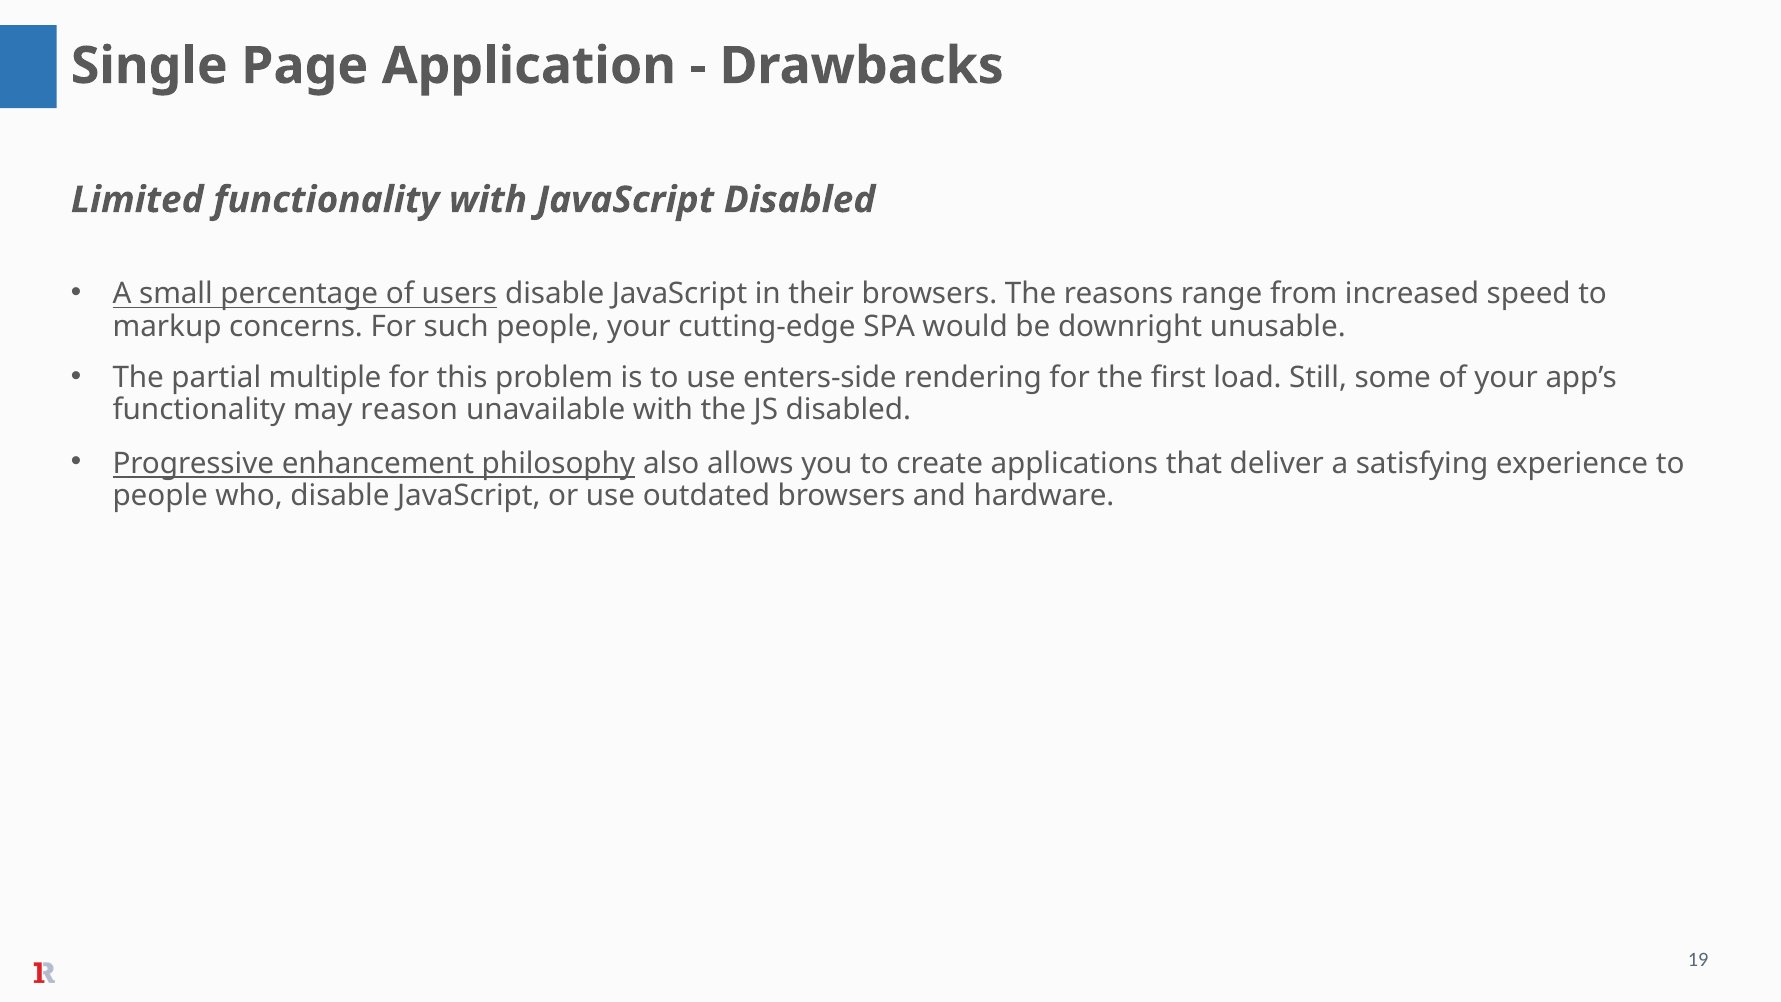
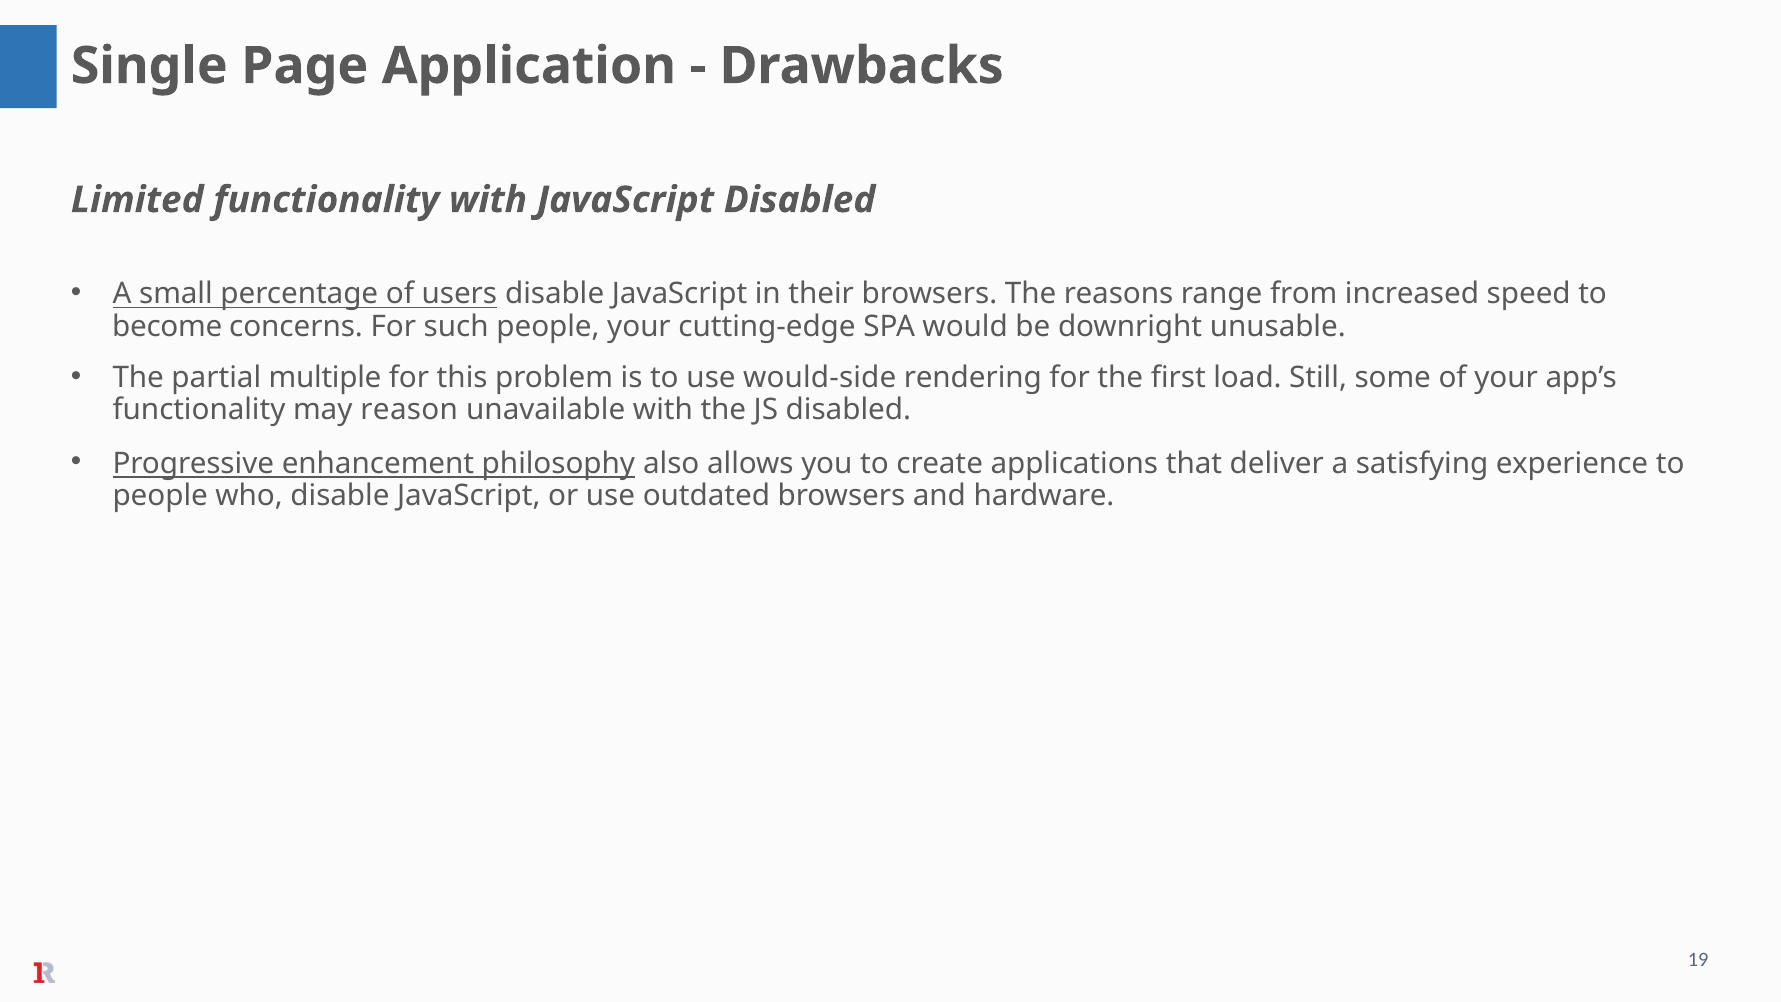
markup: markup -> become
enters-side: enters-side -> would-side
